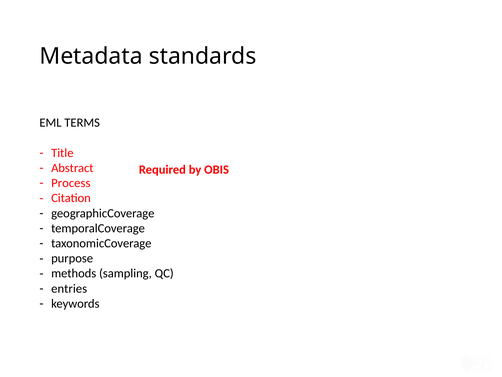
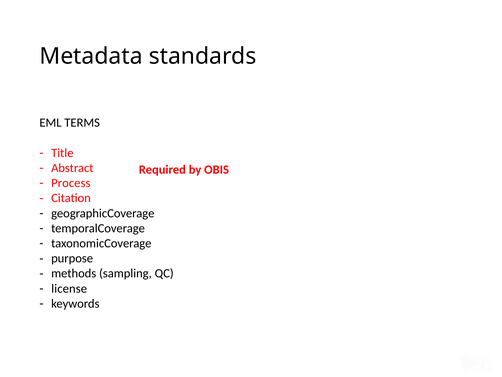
entries: entries -> license
